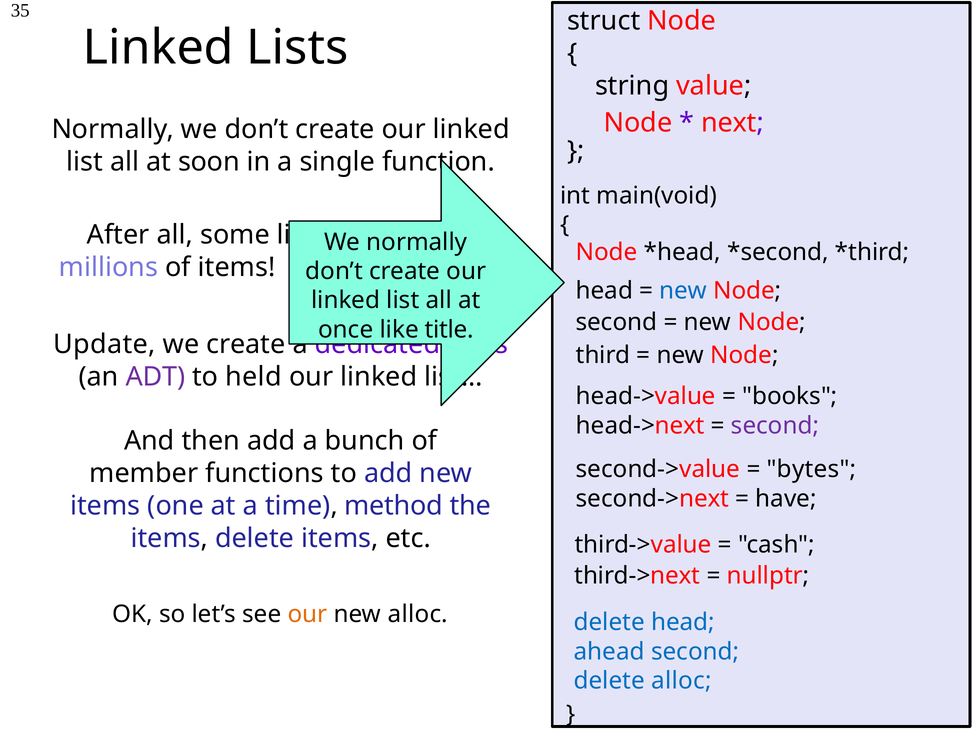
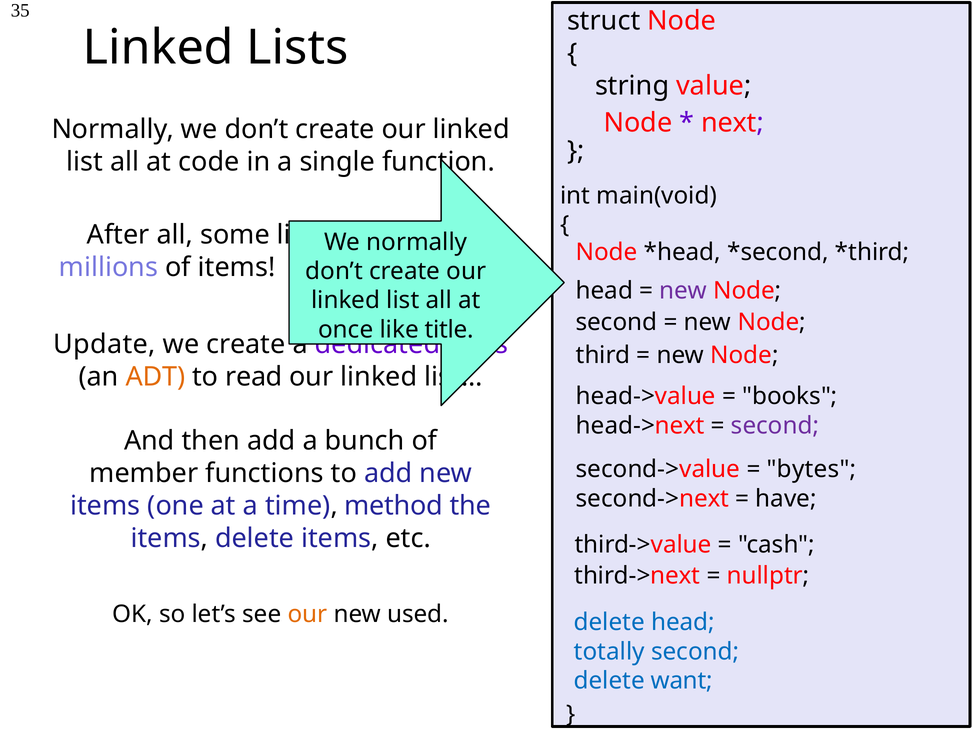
soon: soon -> code
new at (683, 291) colour: blue -> purple
ADT colour: purple -> orange
held: held -> read
new alloc: alloc -> used
ahead: ahead -> totally
delete alloc: alloc -> want
